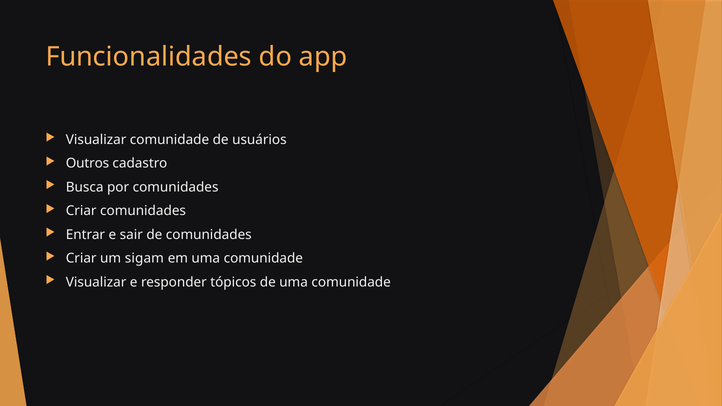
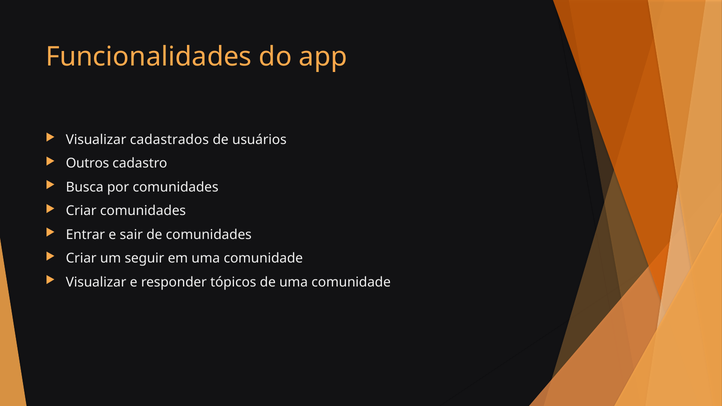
Visualizar comunidade: comunidade -> cadastrados
sigam: sigam -> seguir
